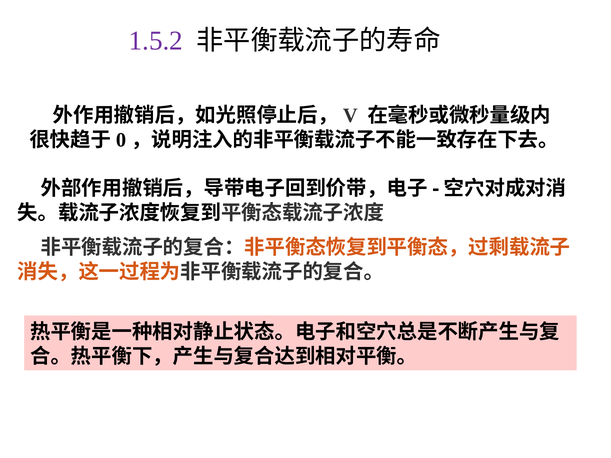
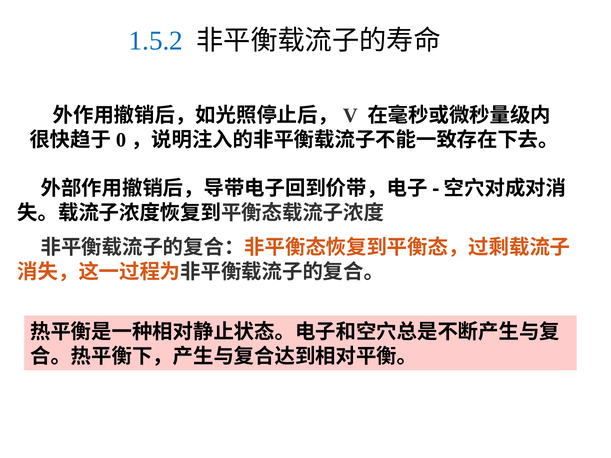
1.5.2 colour: purple -> blue
